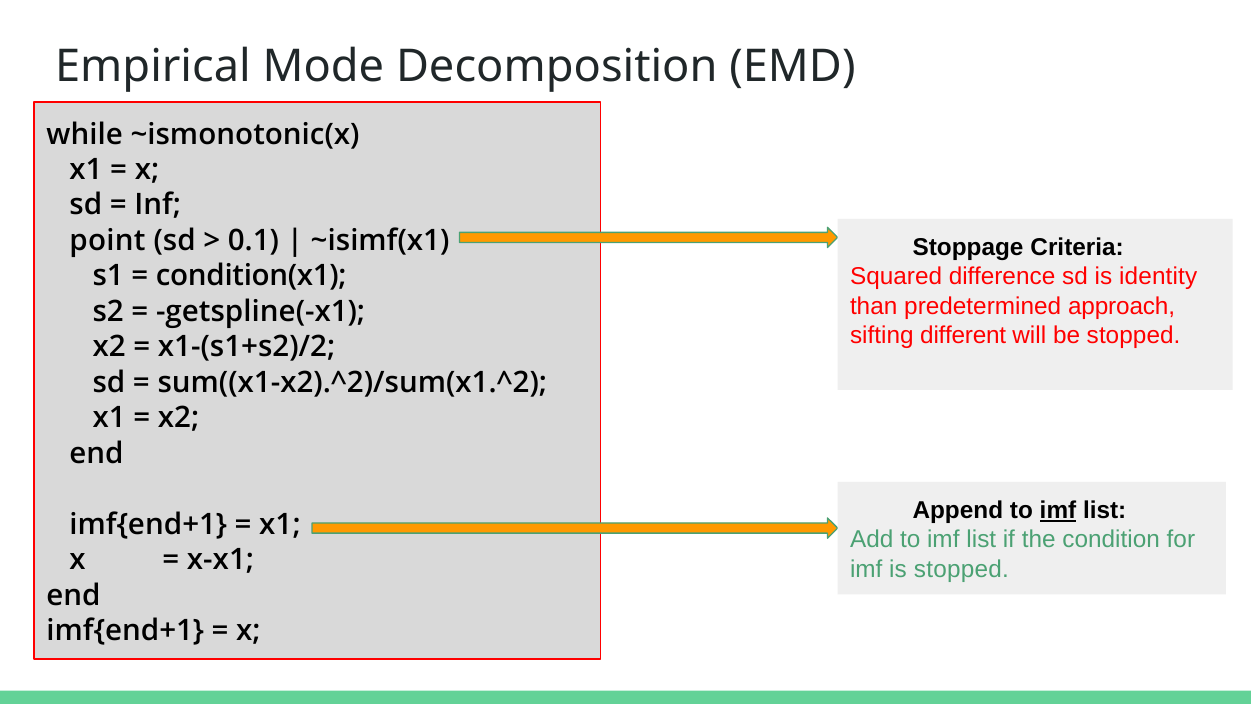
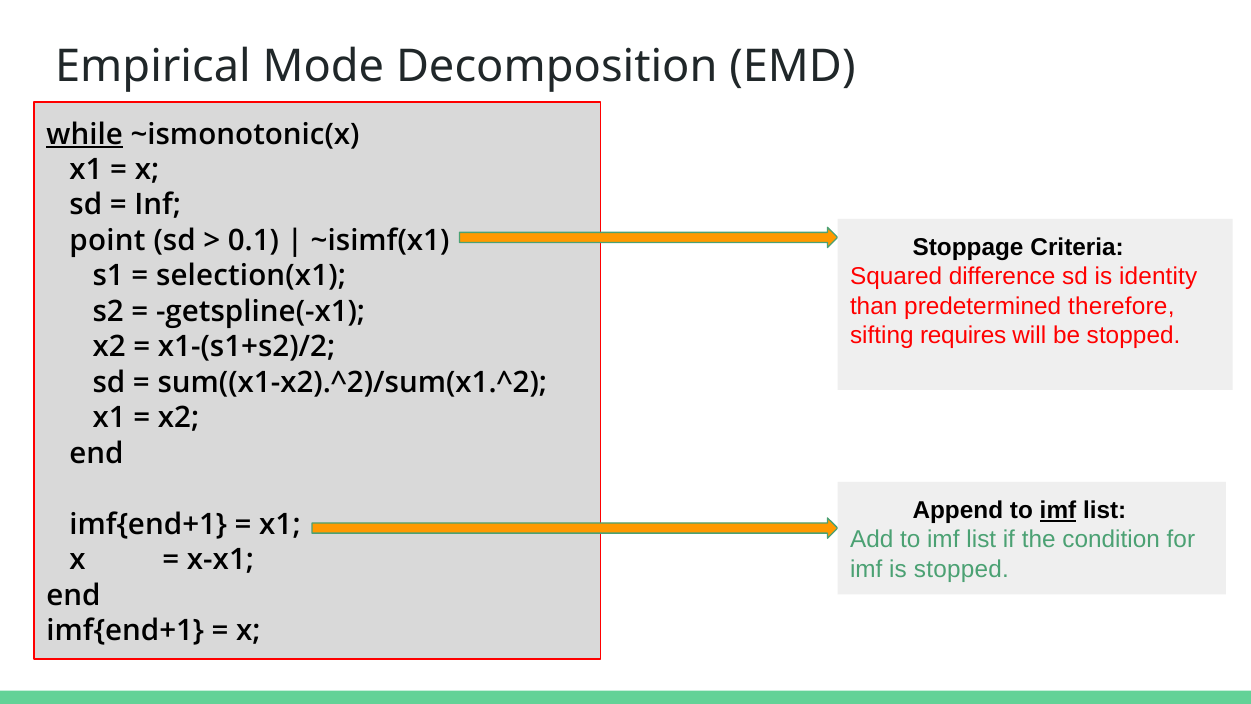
while underline: none -> present
condition(x1: condition(x1 -> selection(x1
approach: approach -> therefore
different: different -> requires
